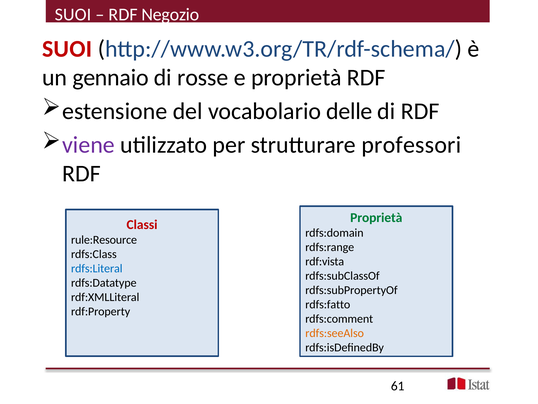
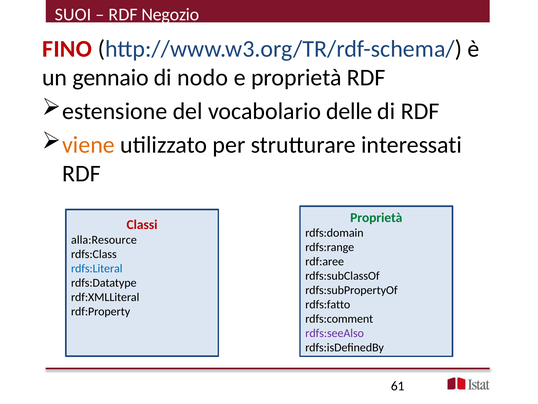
SUOI at (67, 49): SUOI -> FINO
rosse: rosse -> nodo
viene colour: purple -> orange
professori: professori -> interessati
rule:Resource: rule:Resource -> alla:Resource
rdf:vista: rdf:vista -> rdf:aree
rdfs:seeAlso colour: orange -> purple
